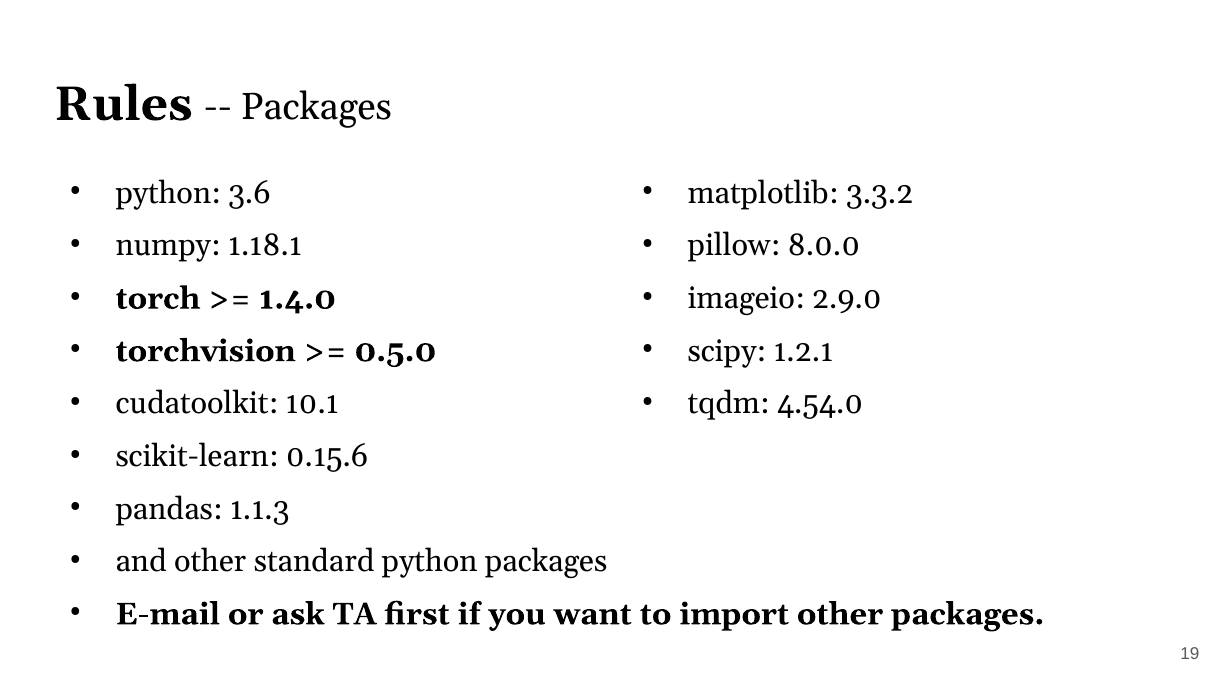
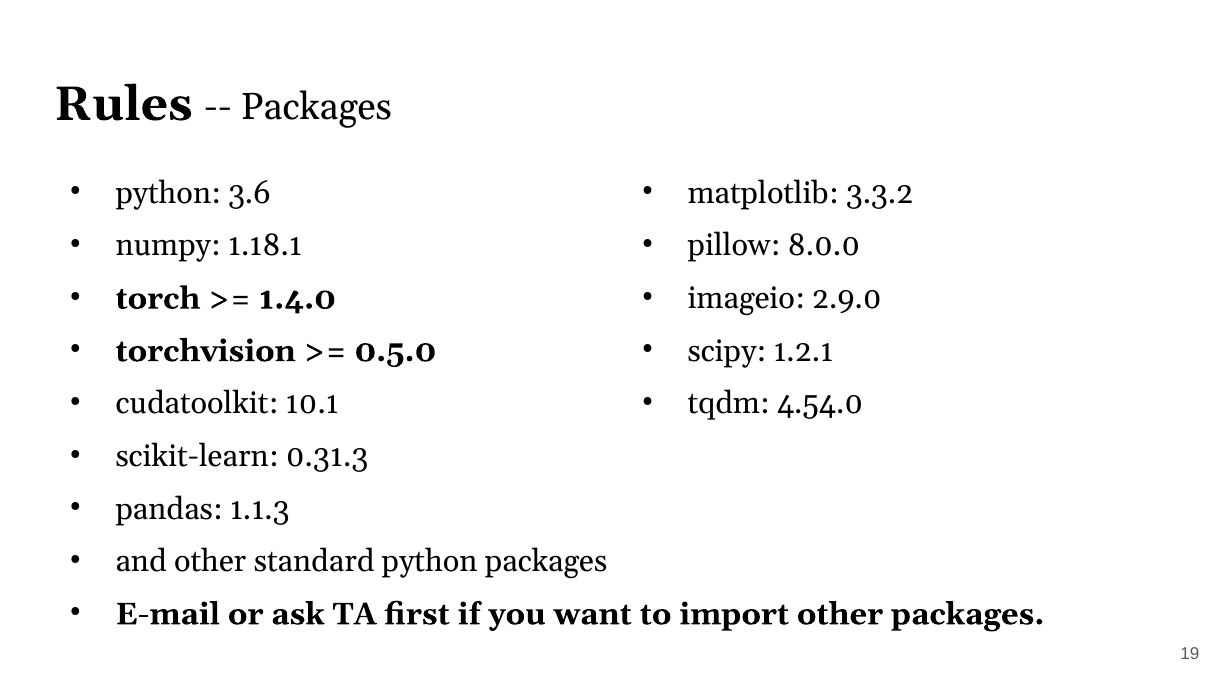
0.15.6: 0.15.6 -> 0.31.3
